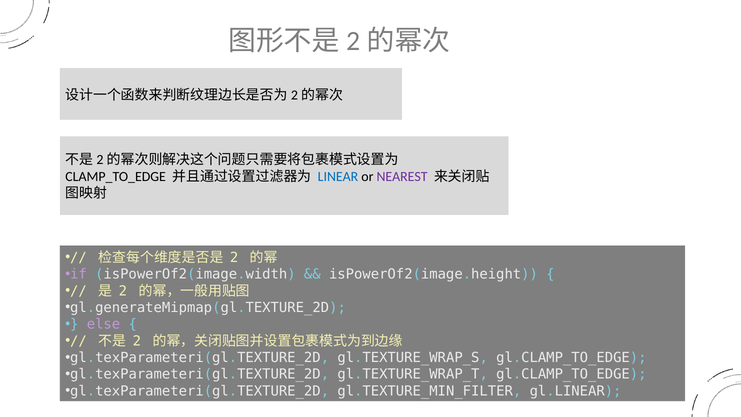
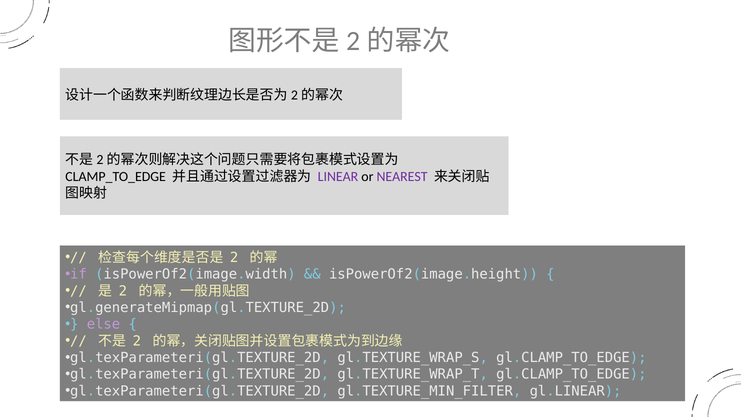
LINEAR colour: blue -> purple
